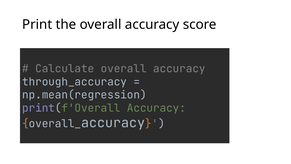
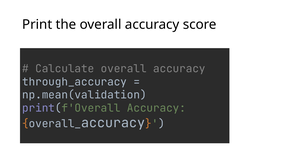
np.mean(regression: np.mean(regression -> np.mean(validation
